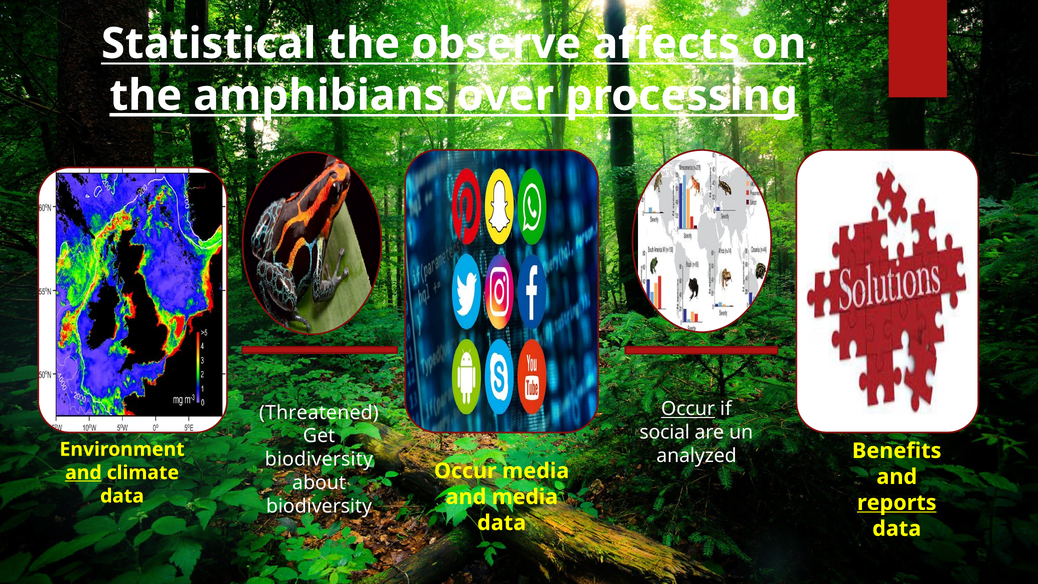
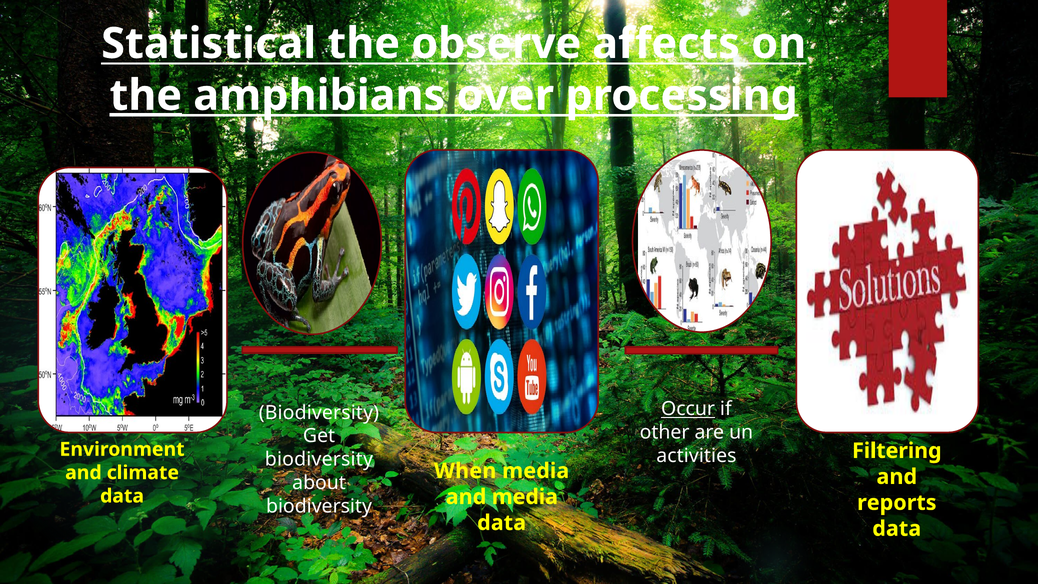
Threatened at (319, 413): Threatened -> Biodiversity
social: social -> other
Benefits: Benefits -> Filtering
analyzed: analyzed -> activities
Occur at (465, 471): Occur -> When
and at (83, 473) underline: present -> none
reports underline: present -> none
